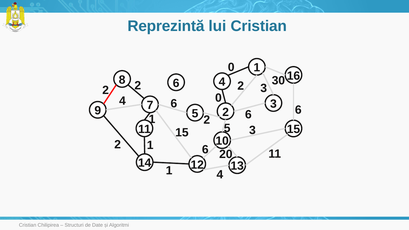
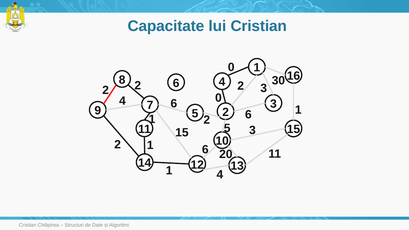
Reprezintă: Reprezintă -> Capacitate
6 at (298, 110): 6 -> 1
